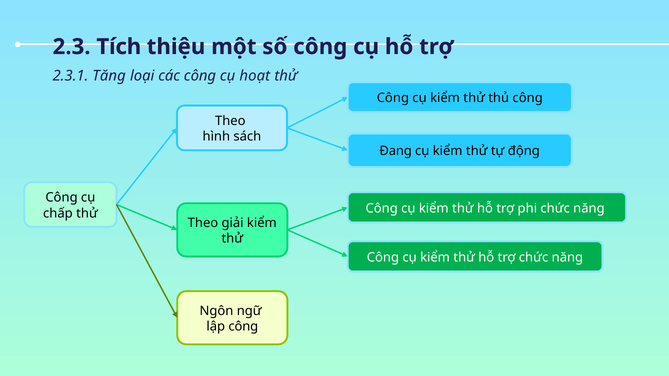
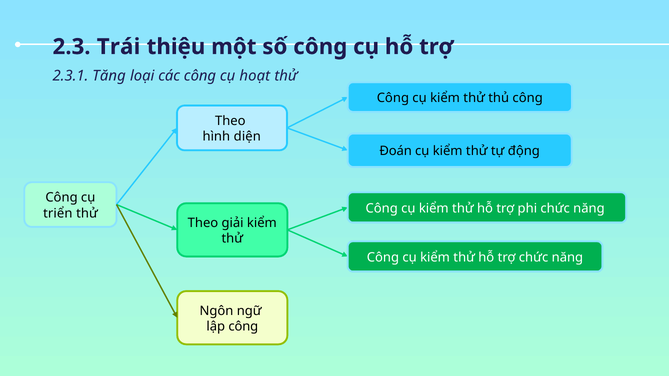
Tích: Tích -> Trái
sách: sách -> diện
Đang: Đang -> Đoán
chấp: chấp -> triển
